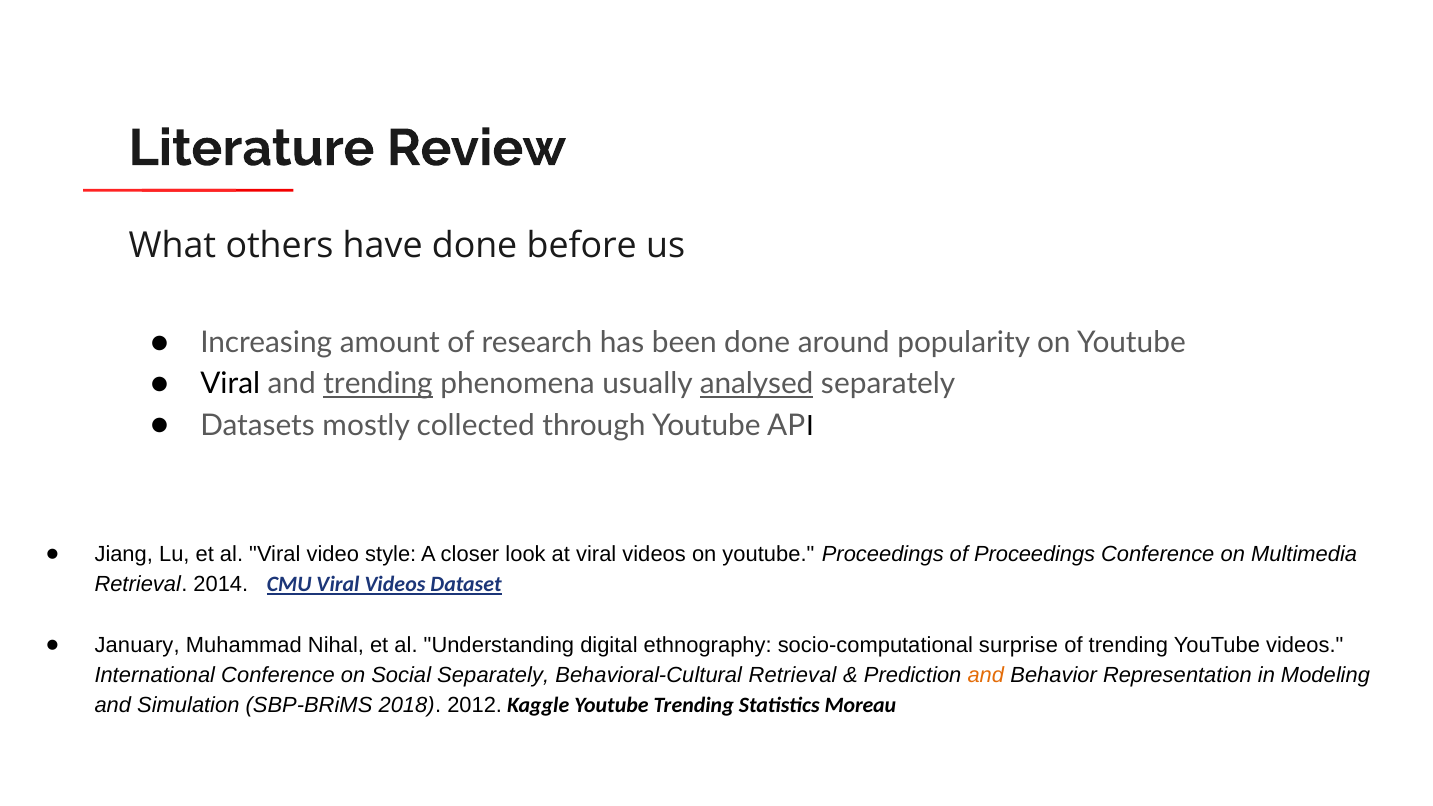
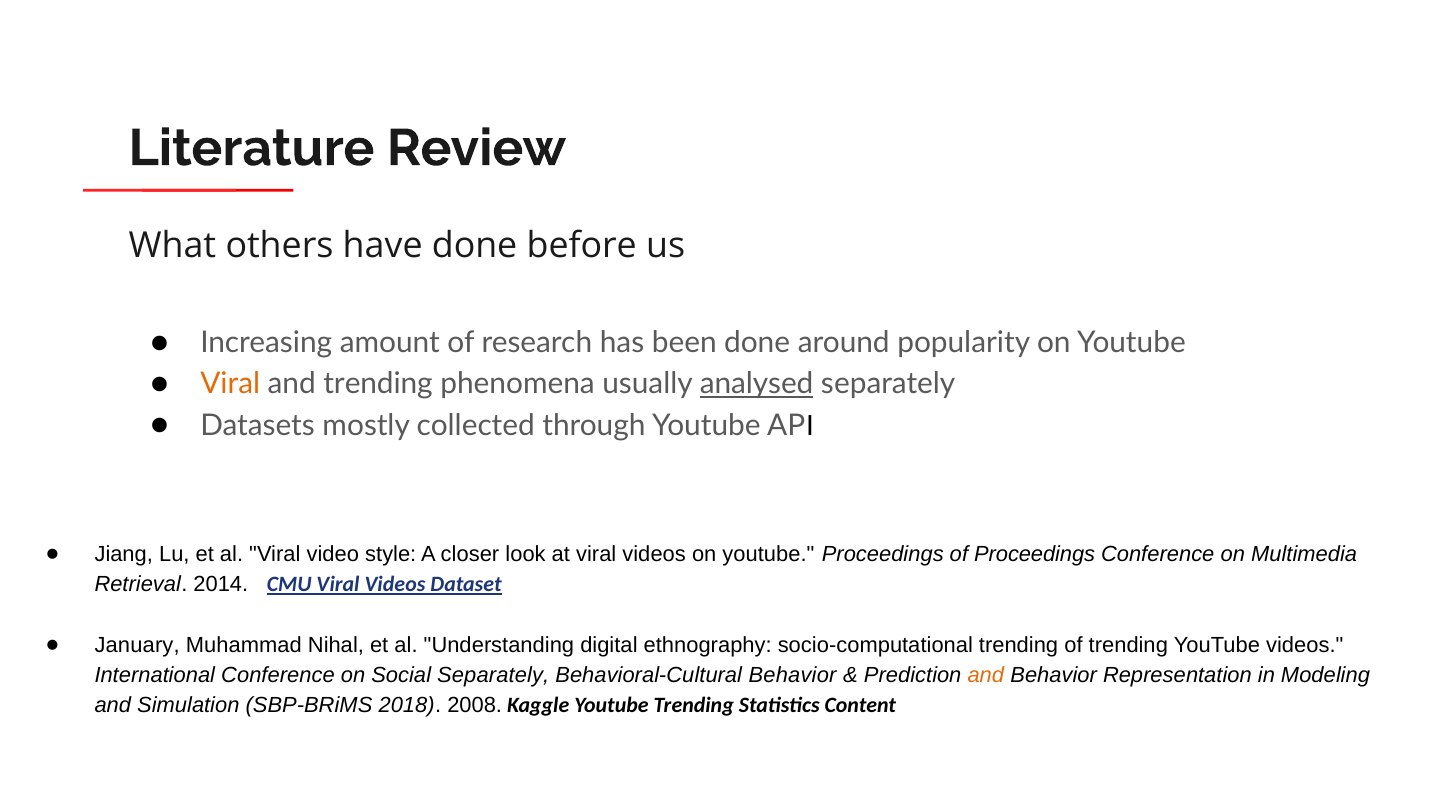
Viral at (230, 384) colour: black -> orange
trending at (378, 384) underline: present -> none
socio-computational surprise: surprise -> trending
Behavioral-Cultural Retrieval: Retrieval -> Behavior
2012: 2012 -> 2008
Moreau: Moreau -> Content
